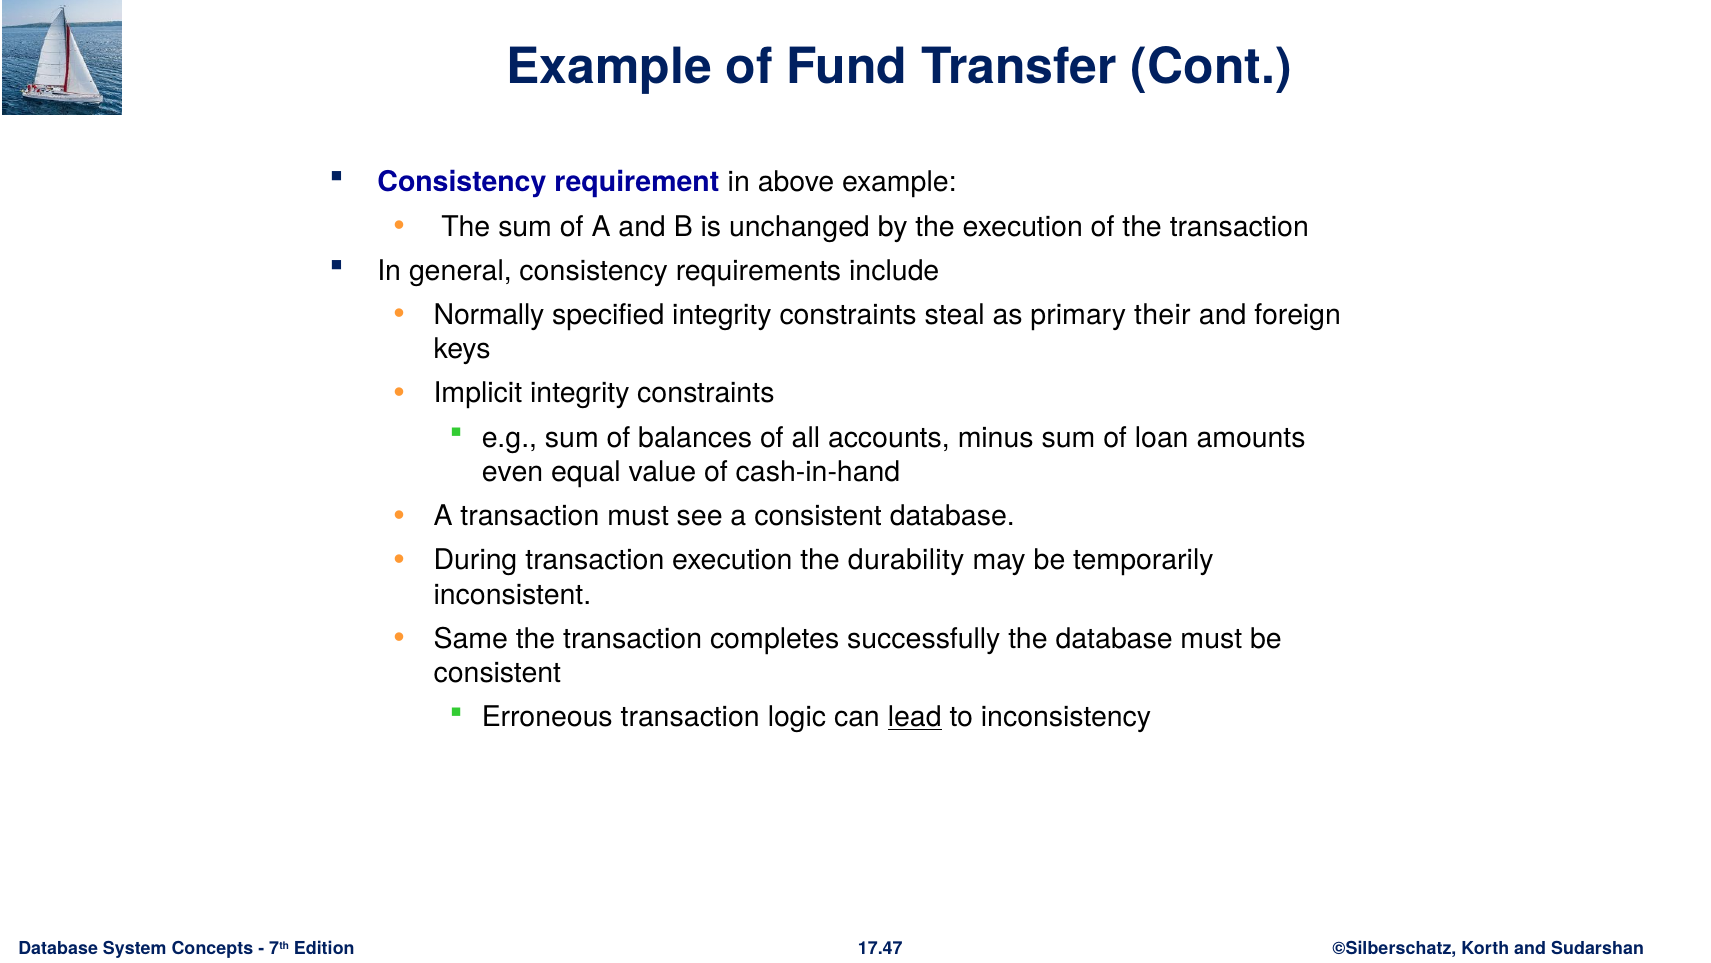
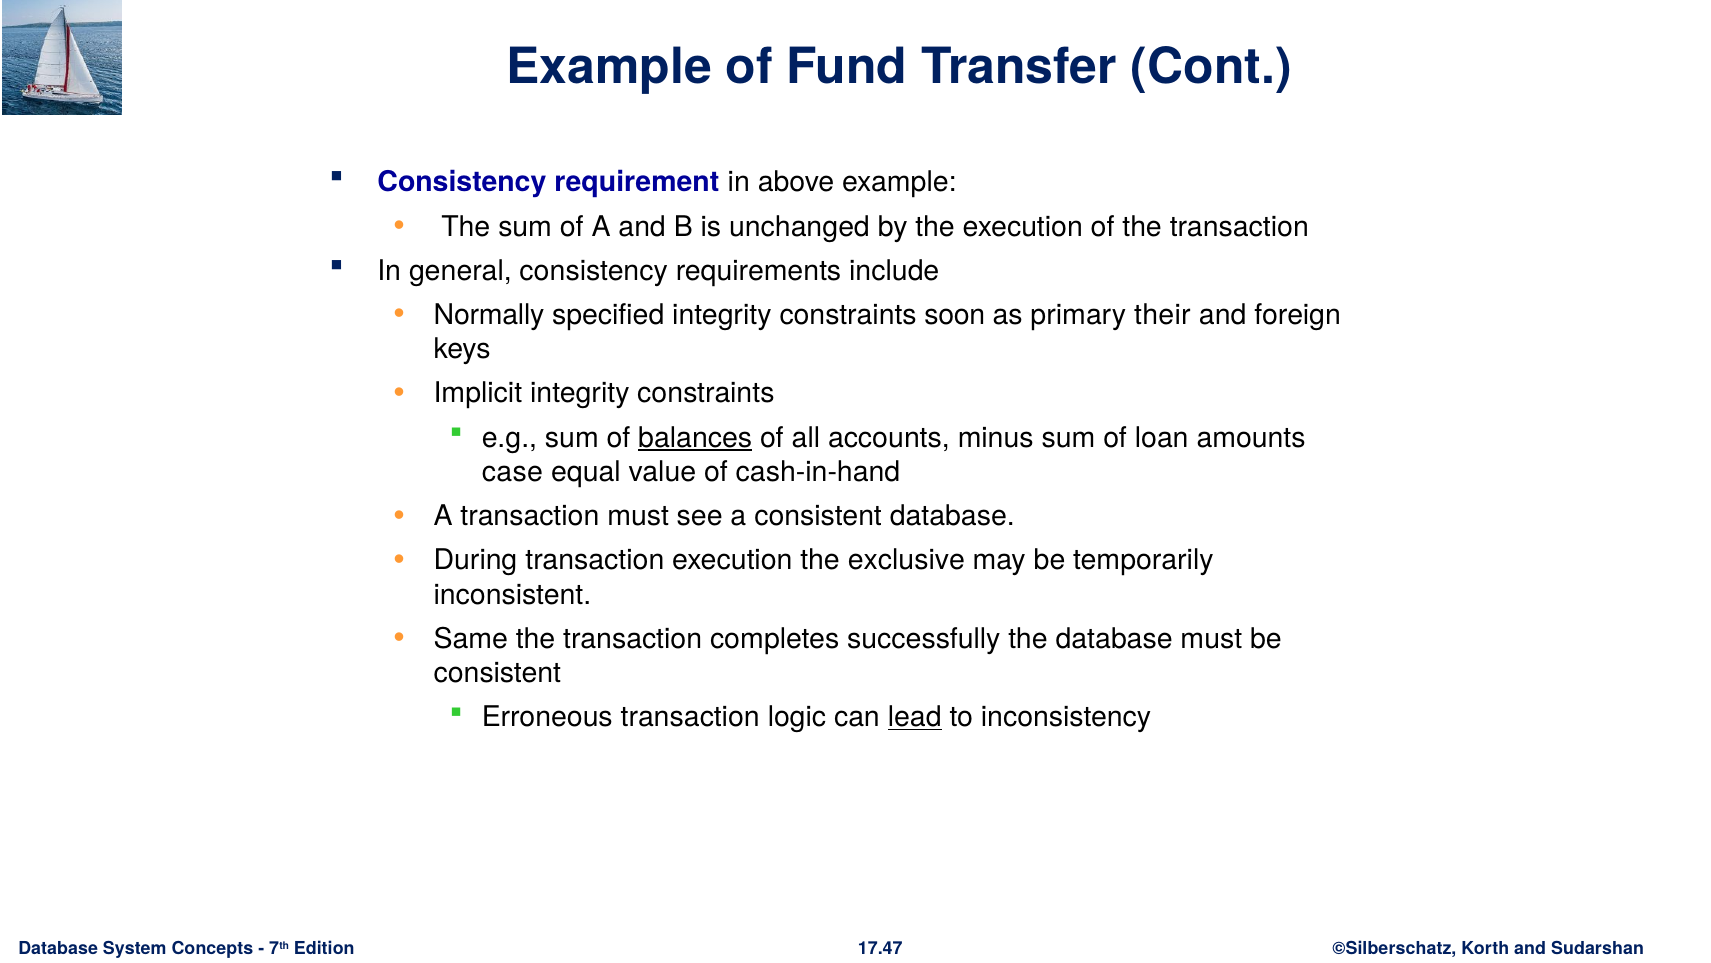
steal: steal -> soon
balances underline: none -> present
even: even -> case
durability: durability -> exclusive
